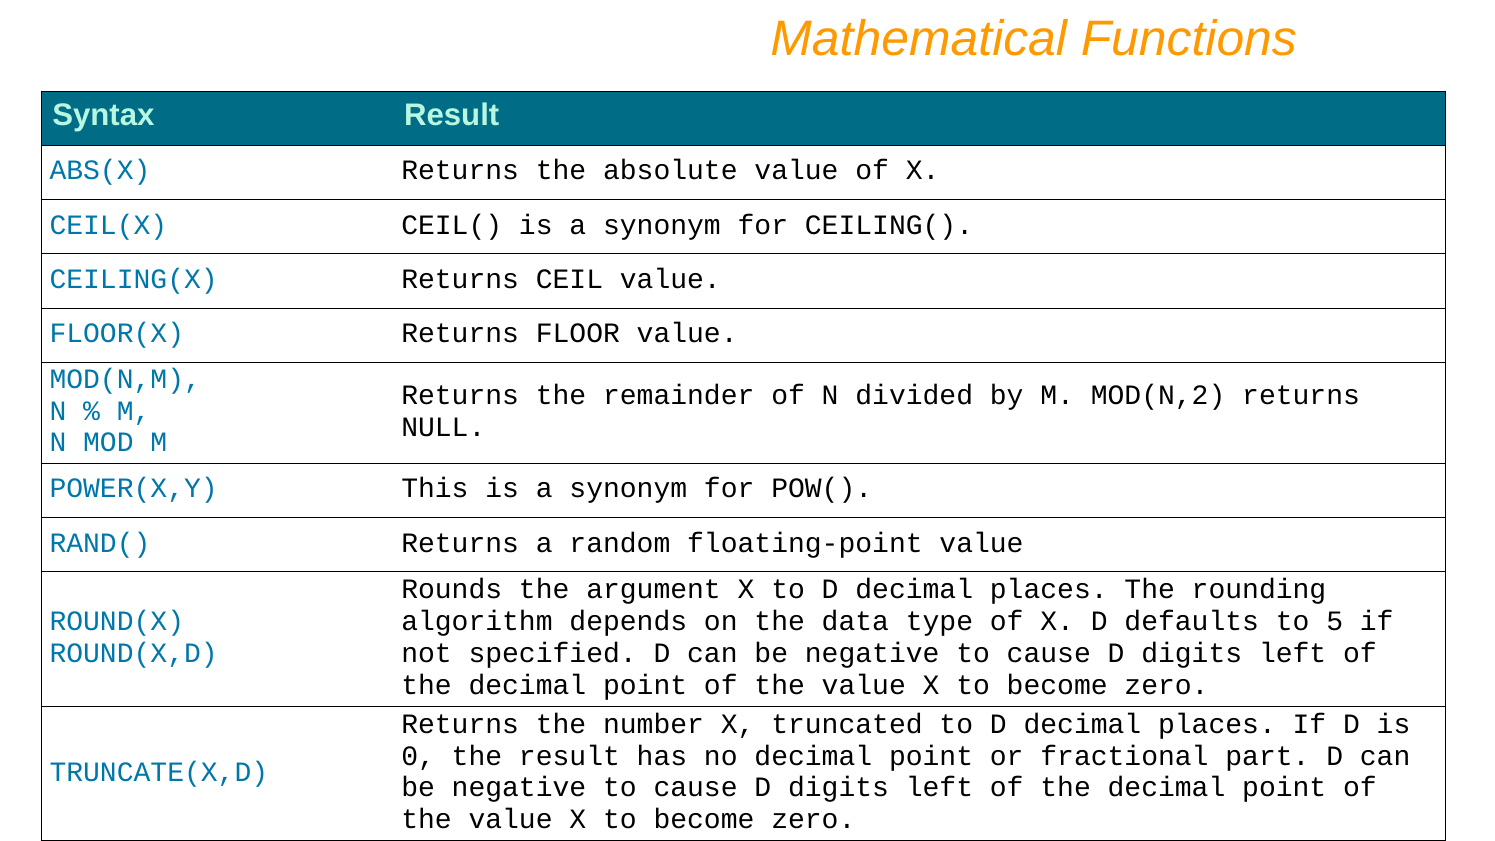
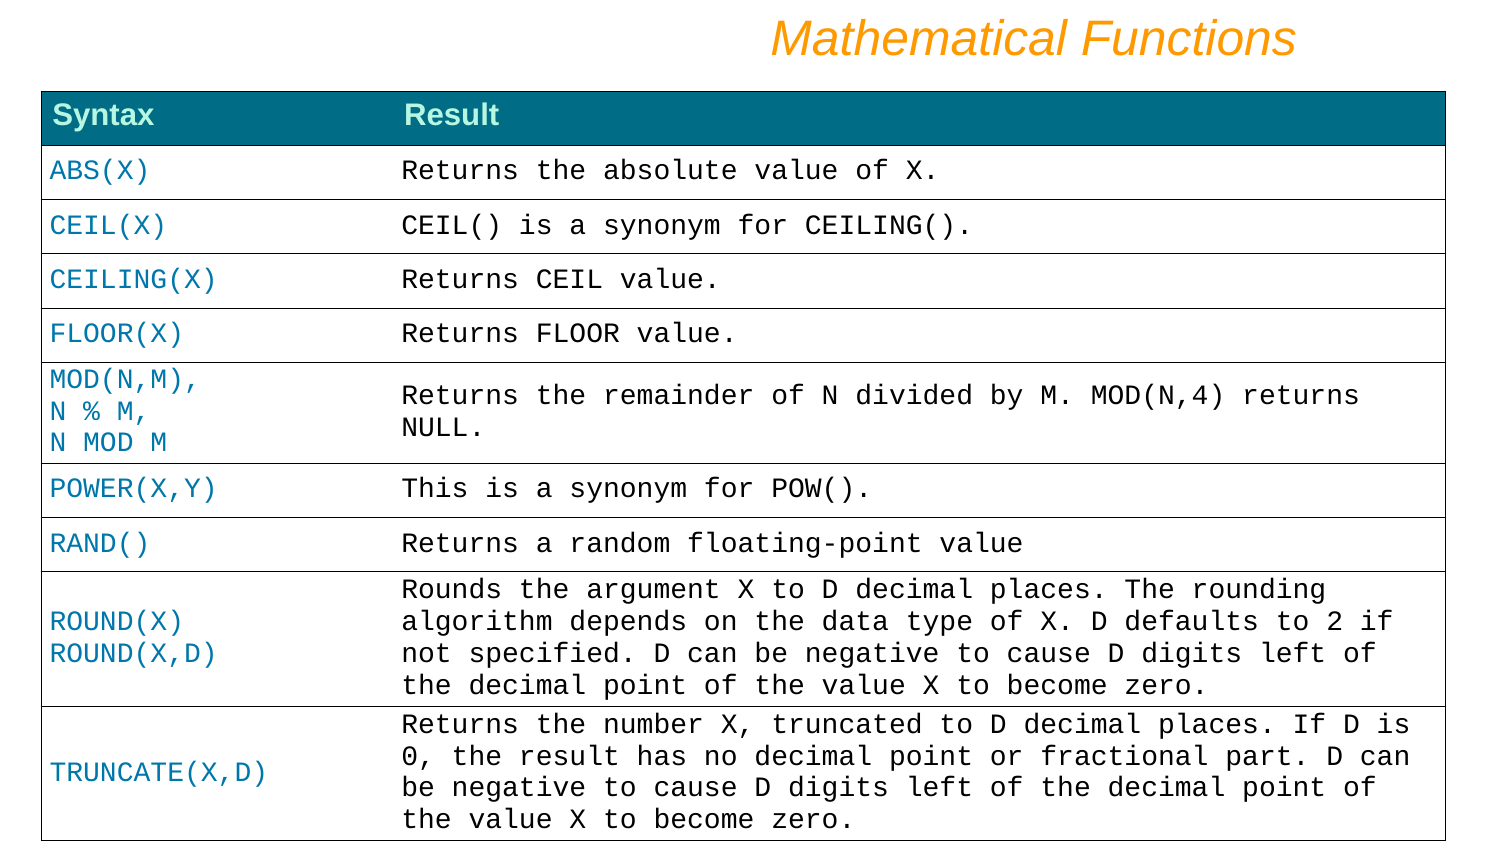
MOD(N,2: MOD(N,2 -> MOD(N,4
5: 5 -> 2
